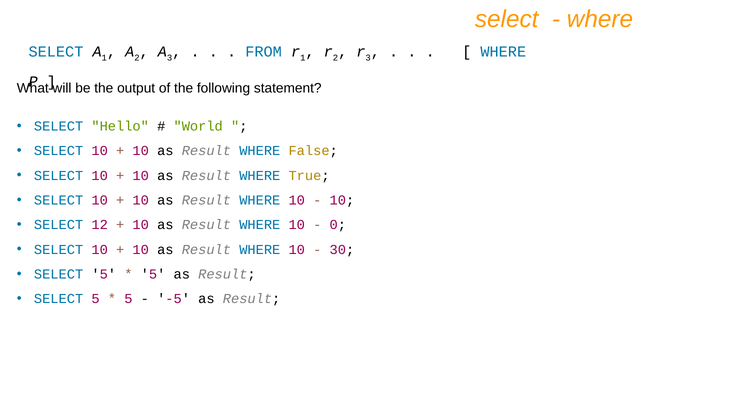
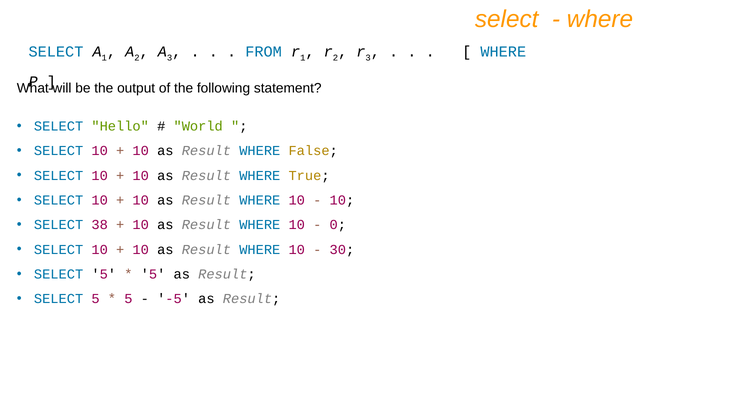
12: 12 -> 38
